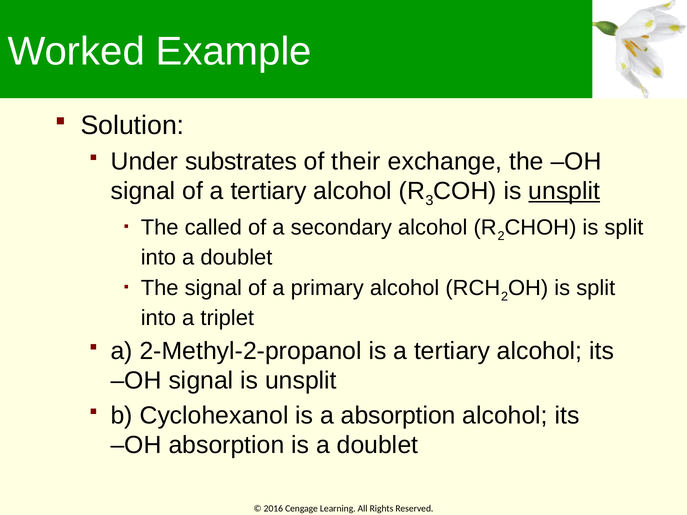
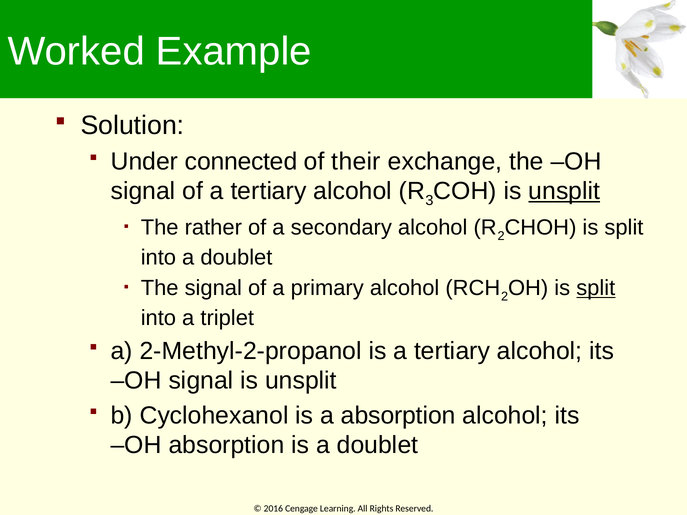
substrates: substrates -> connected
called: called -> rather
split at (596, 288) underline: none -> present
